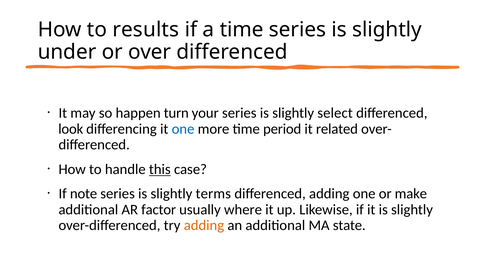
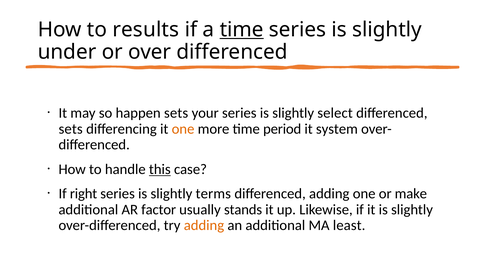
time at (242, 30) underline: none -> present
happen turn: turn -> sets
look at (71, 129): look -> sets
one at (183, 129) colour: blue -> orange
related: related -> system
note: note -> right
where: where -> stands
state: state -> least
